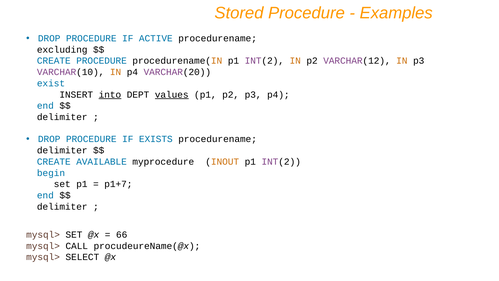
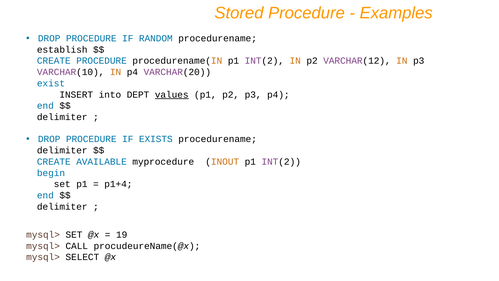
ACTIVE: ACTIVE -> RANDOM
excluding: excluding -> establish
into underline: present -> none
p1+7: p1+7 -> p1+4
66: 66 -> 19
